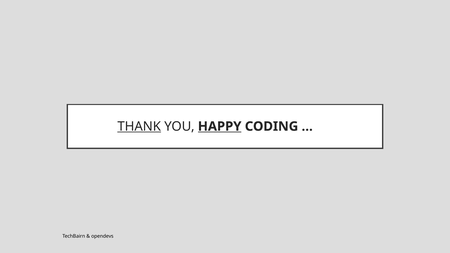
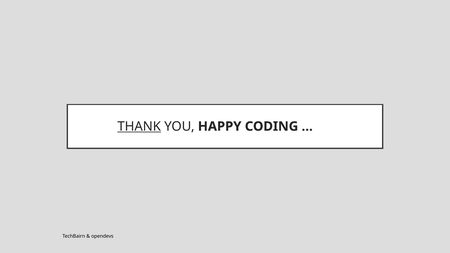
HAPPY underline: present -> none
